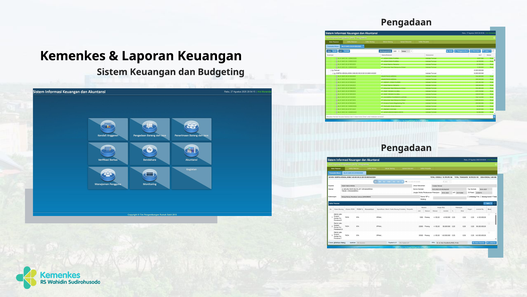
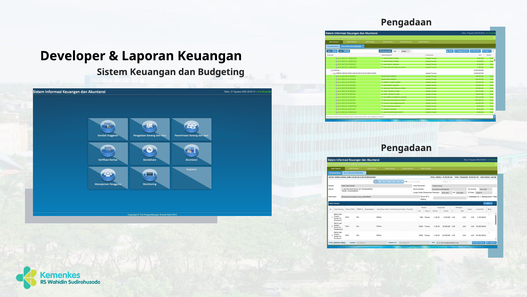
Kemenkes: Kemenkes -> Developer
